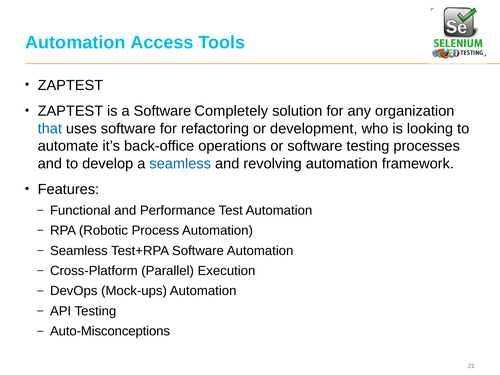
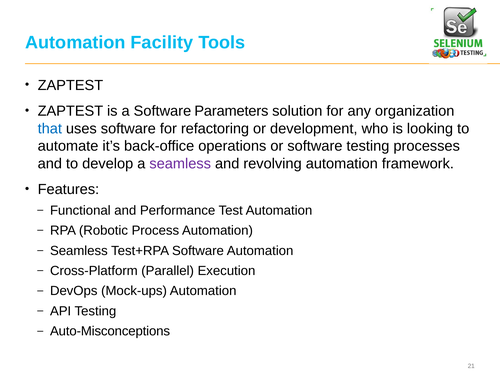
Access: Access -> Facility
Completely: Completely -> Parameters
seamless at (180, 164) colour: blue -> purple
